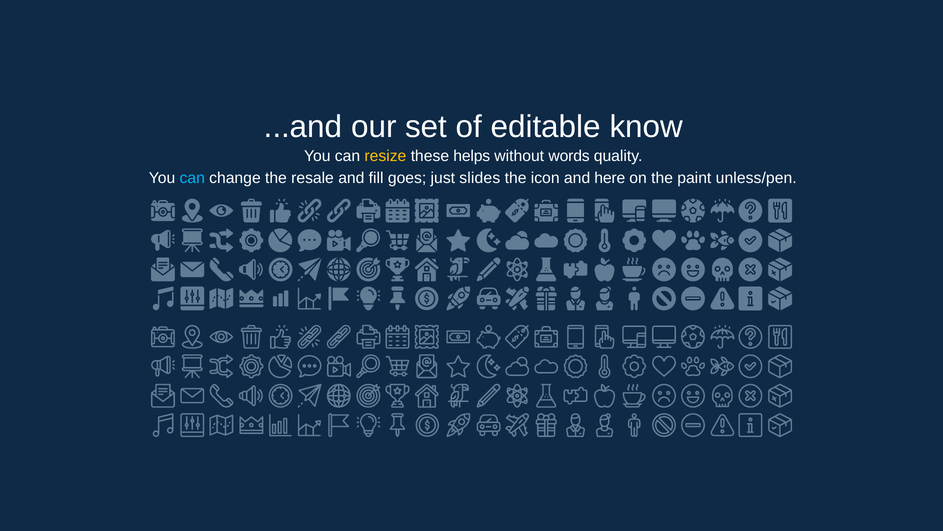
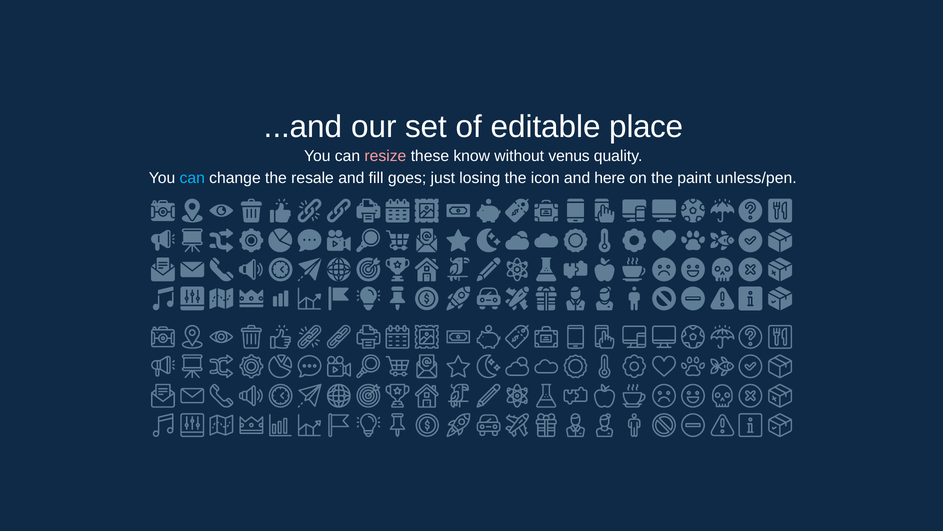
know: know -> place
resize colour: yellow -> pink
helps: helps -> know
words: words -> venus
slides: slides -> losing
